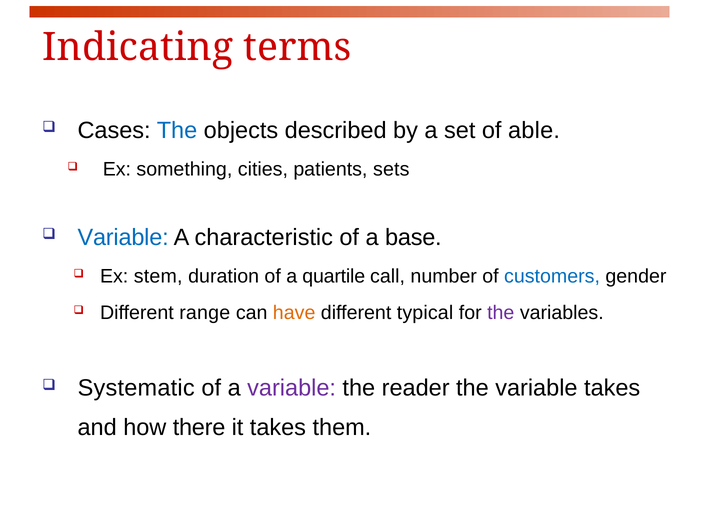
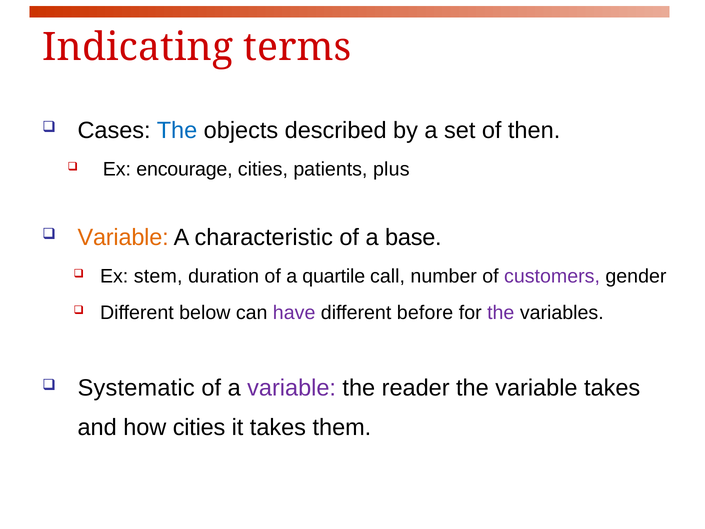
able: able -> then
something: something -> encourage
sets: sets -> plus
Variable at (123, 237) colour: blue -> orange
customers colour: blue -> purple
range: range -> below
have colour: orange -> purple
typical: typical -> before
how there: there -> cities
